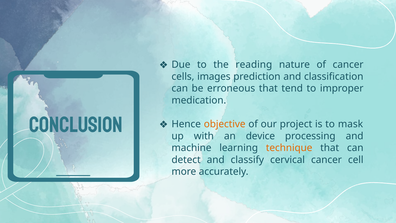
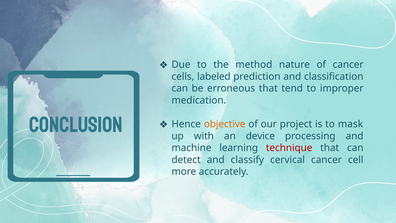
reading: reading -> method
images: images -> labeled
technique colour: orange -> red
